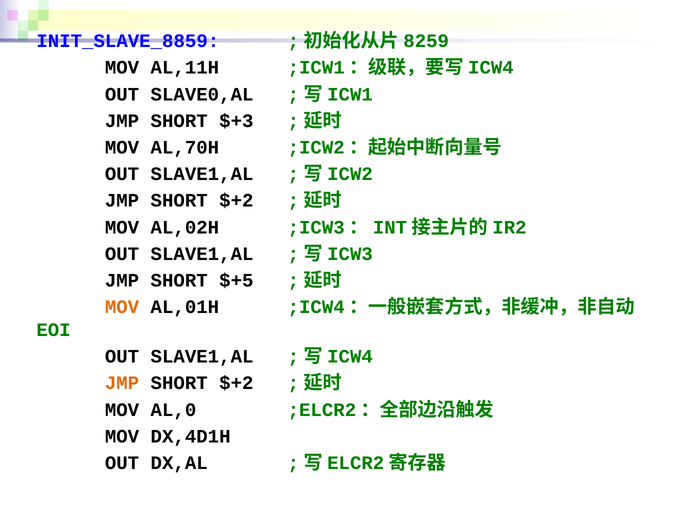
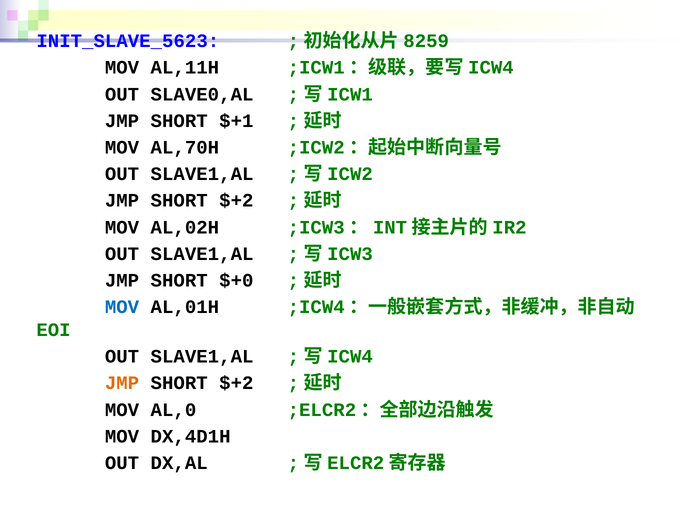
INIT_SLAVE_8859: INIT_SLAVE_8859 -> INIT_SLAVE_5623
$+3: $+3 -> $+1
$+5: $+5 -> $+0
MOV at (122, 307) colour: orange -> blue
